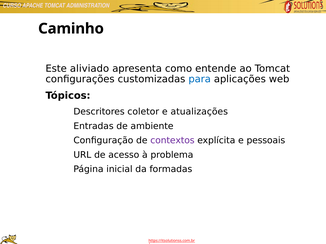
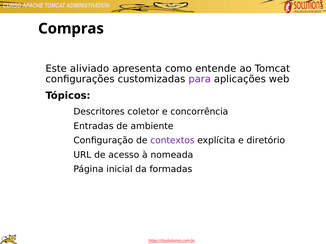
Caminho: Caminho -> Compras
para colour: blue -> purple
atualizações: atualizações -> concorrência
pessoais: pessoais -> diretório
problema: problema -> nomeada
